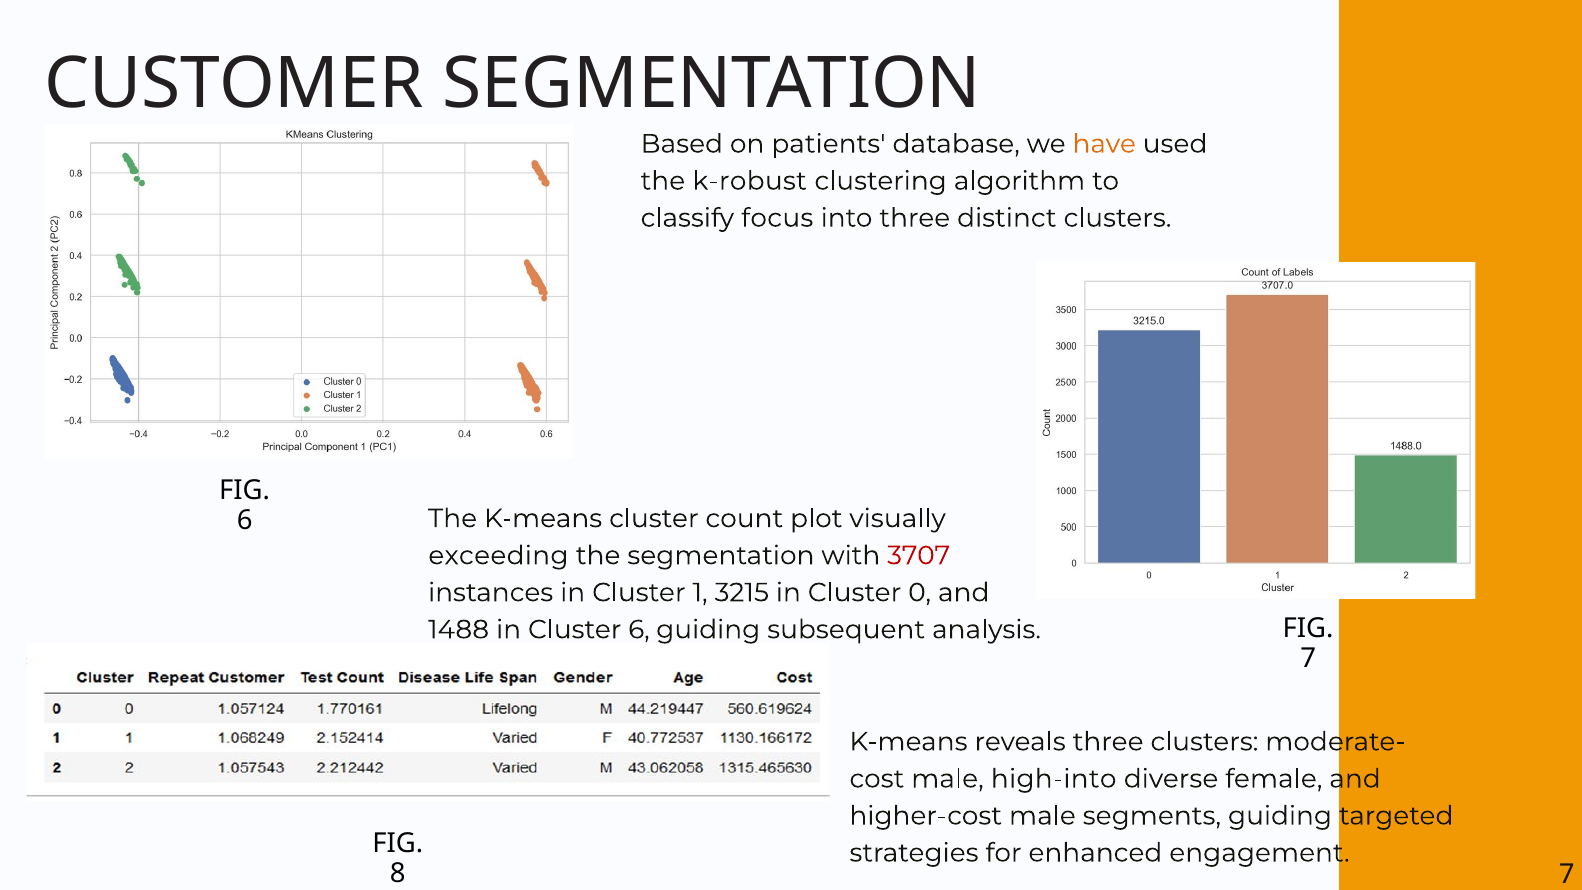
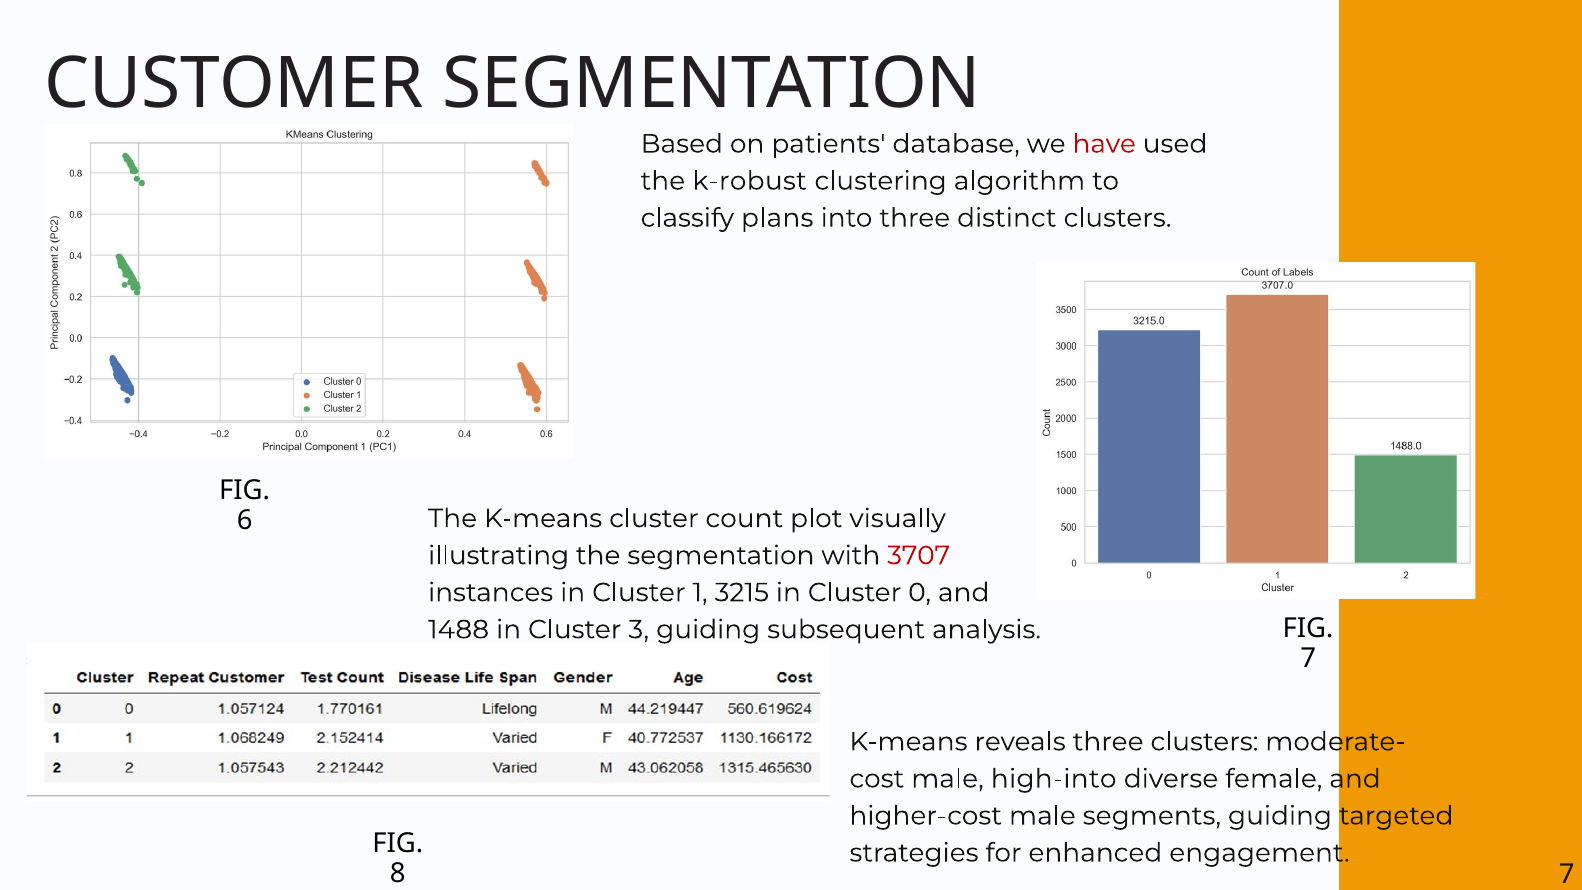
have colour: orange -> red
focus: focus -> plans
exceeding: exceeding -> illustrating
Cluster 6: 6 -> 3
